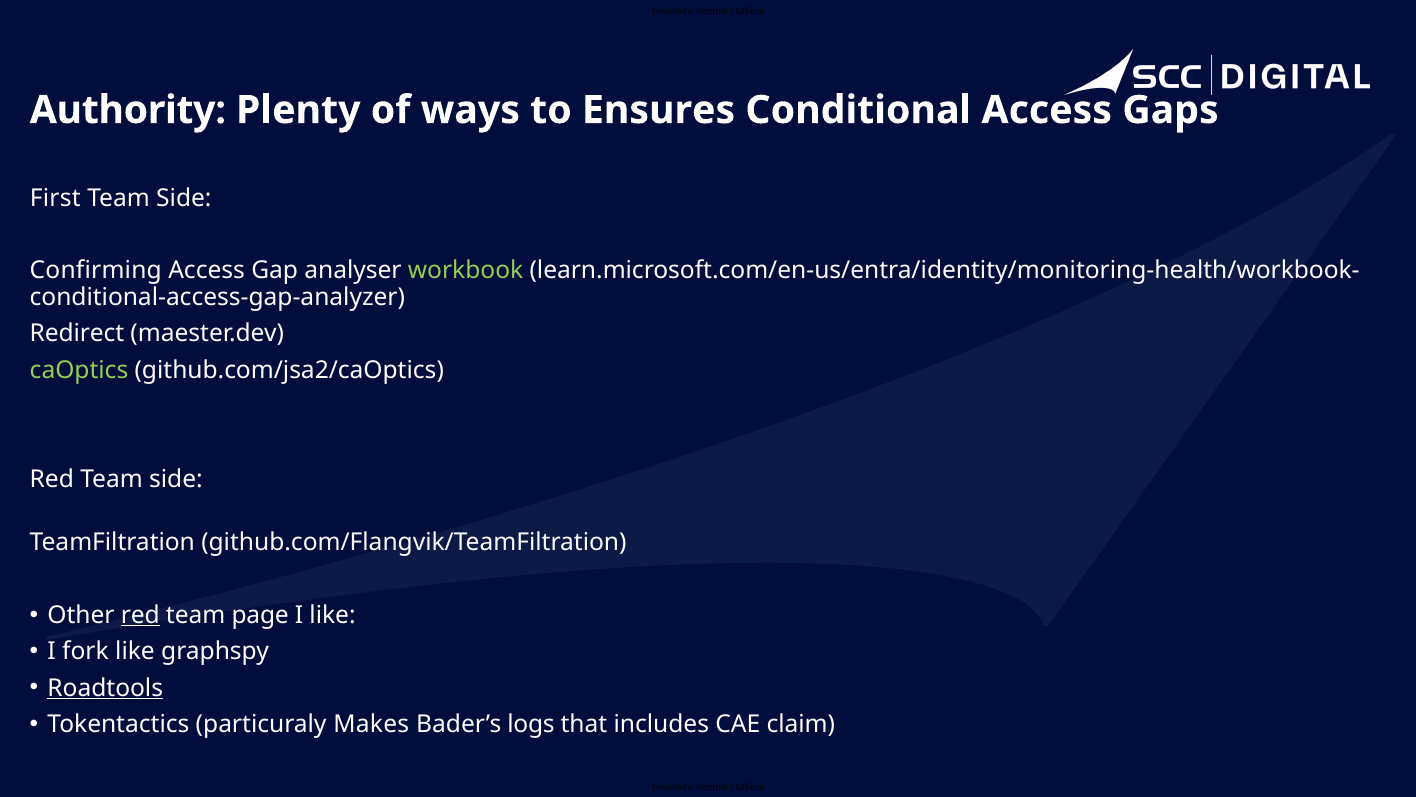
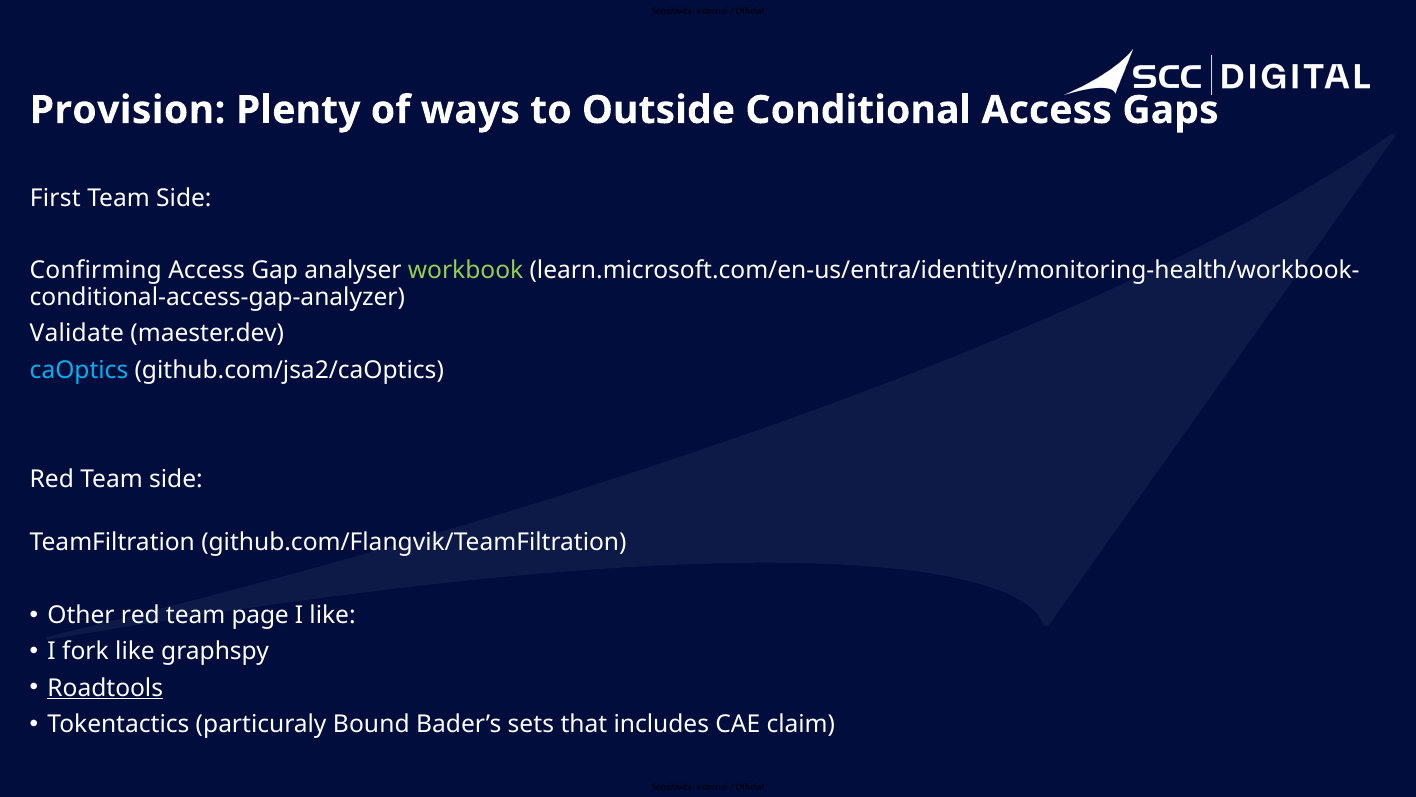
Authority: Authority -> Provision
Ensures: Ensures -> Outside
Redirect: Redirect -> Validate
caOptics colour: light green -> light blue
red at (140, 615) underline: present -> none
Makes: Makes -> Bound
logs: logs -> sets
